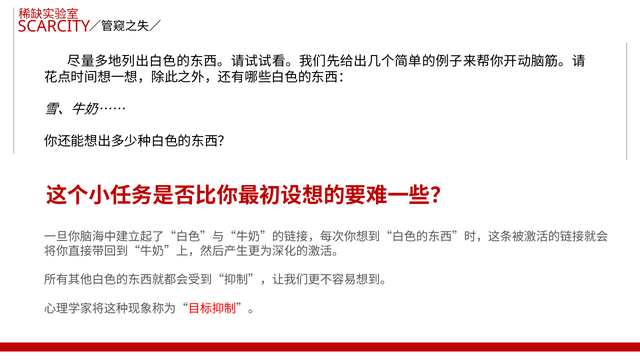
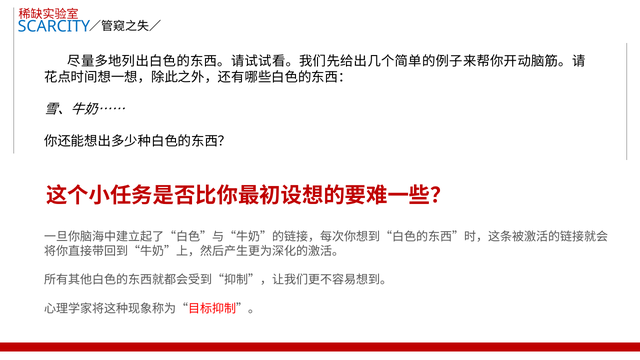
SCARCITY colour: red -> blue
